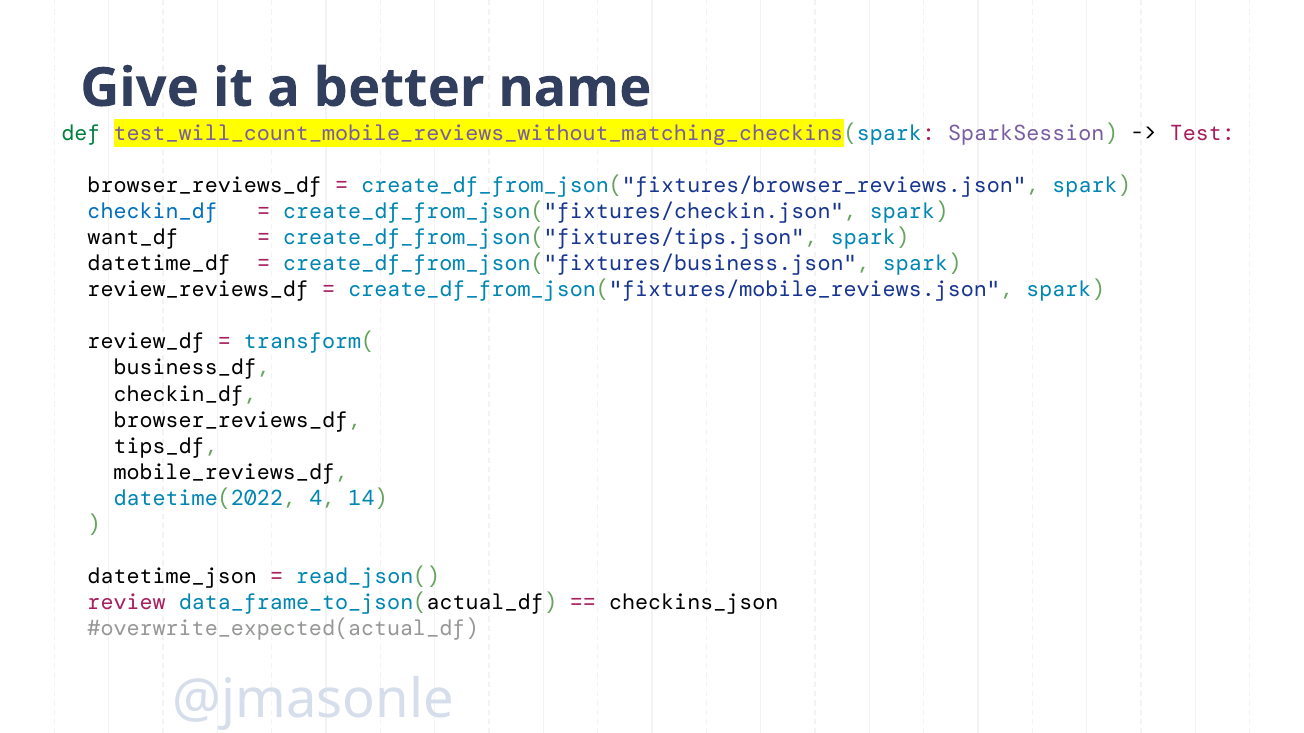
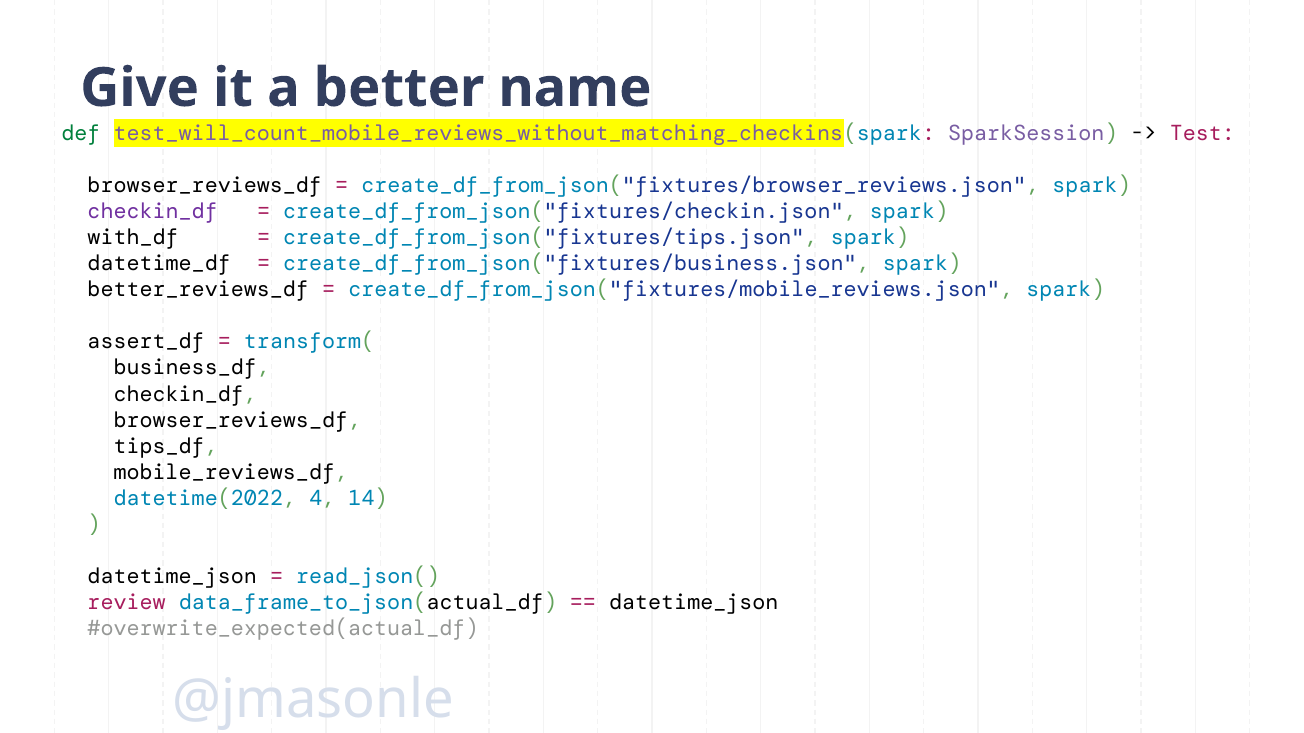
checkin_df at (153, 212) colour: blue -> purple
want_df: want_df -> with_df
review_reviews_df: review_reviews_df -> better_reviews_df
review_df: review_df -> assert_df
checkins_json at (694, 603): checkins_json -> datetime_json
